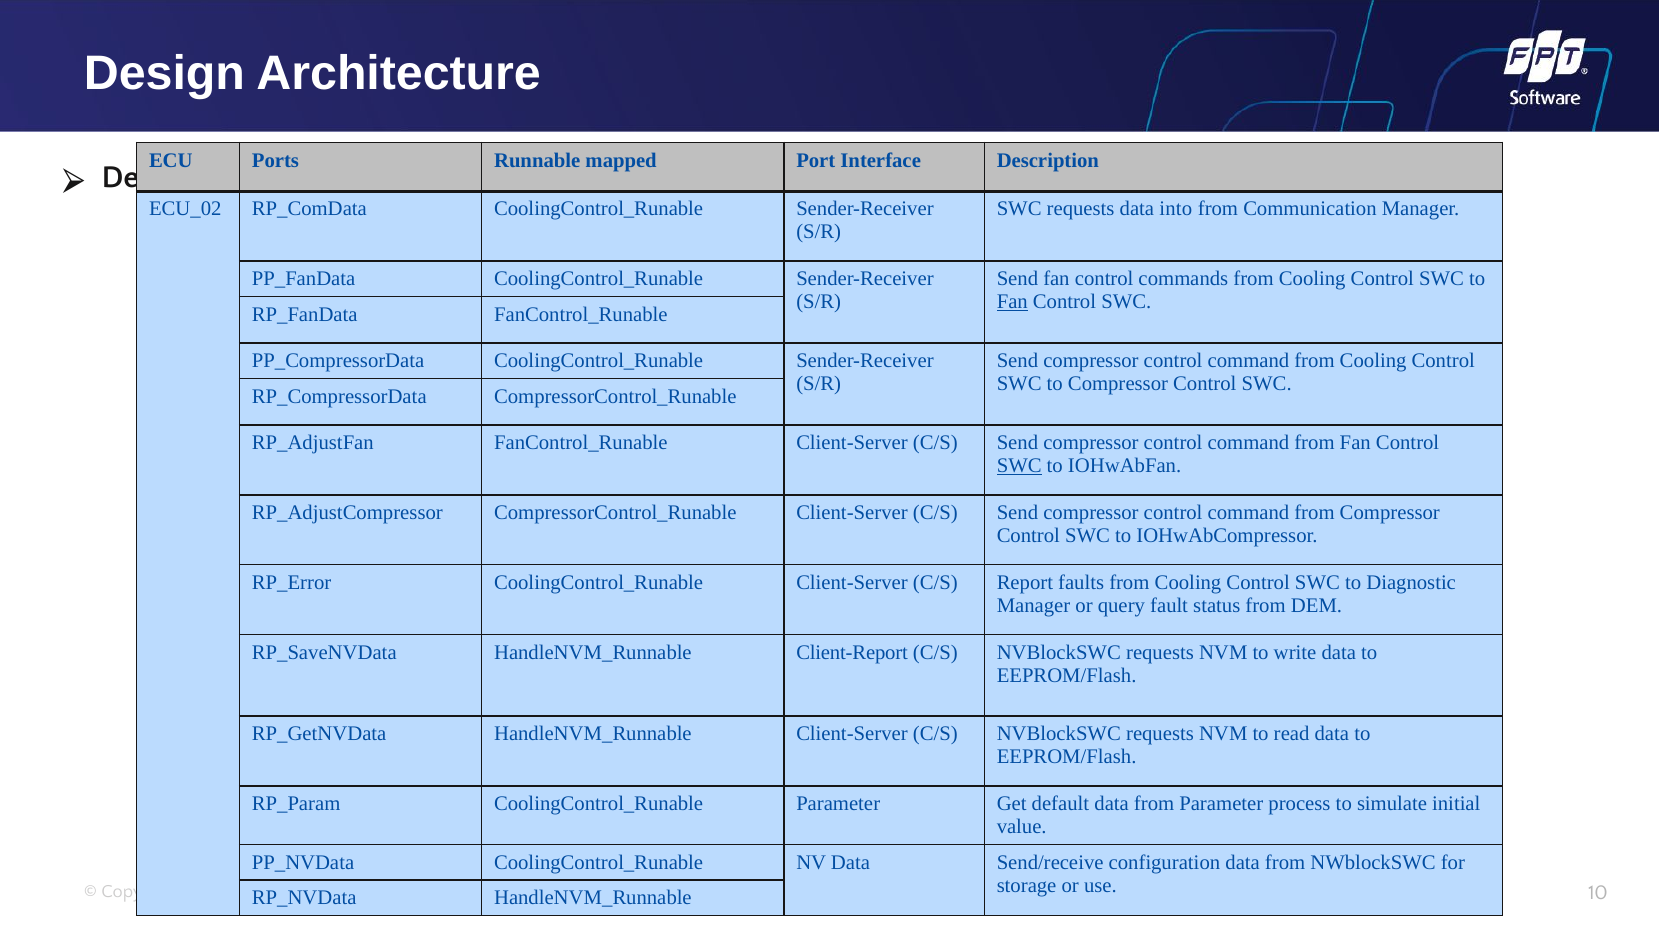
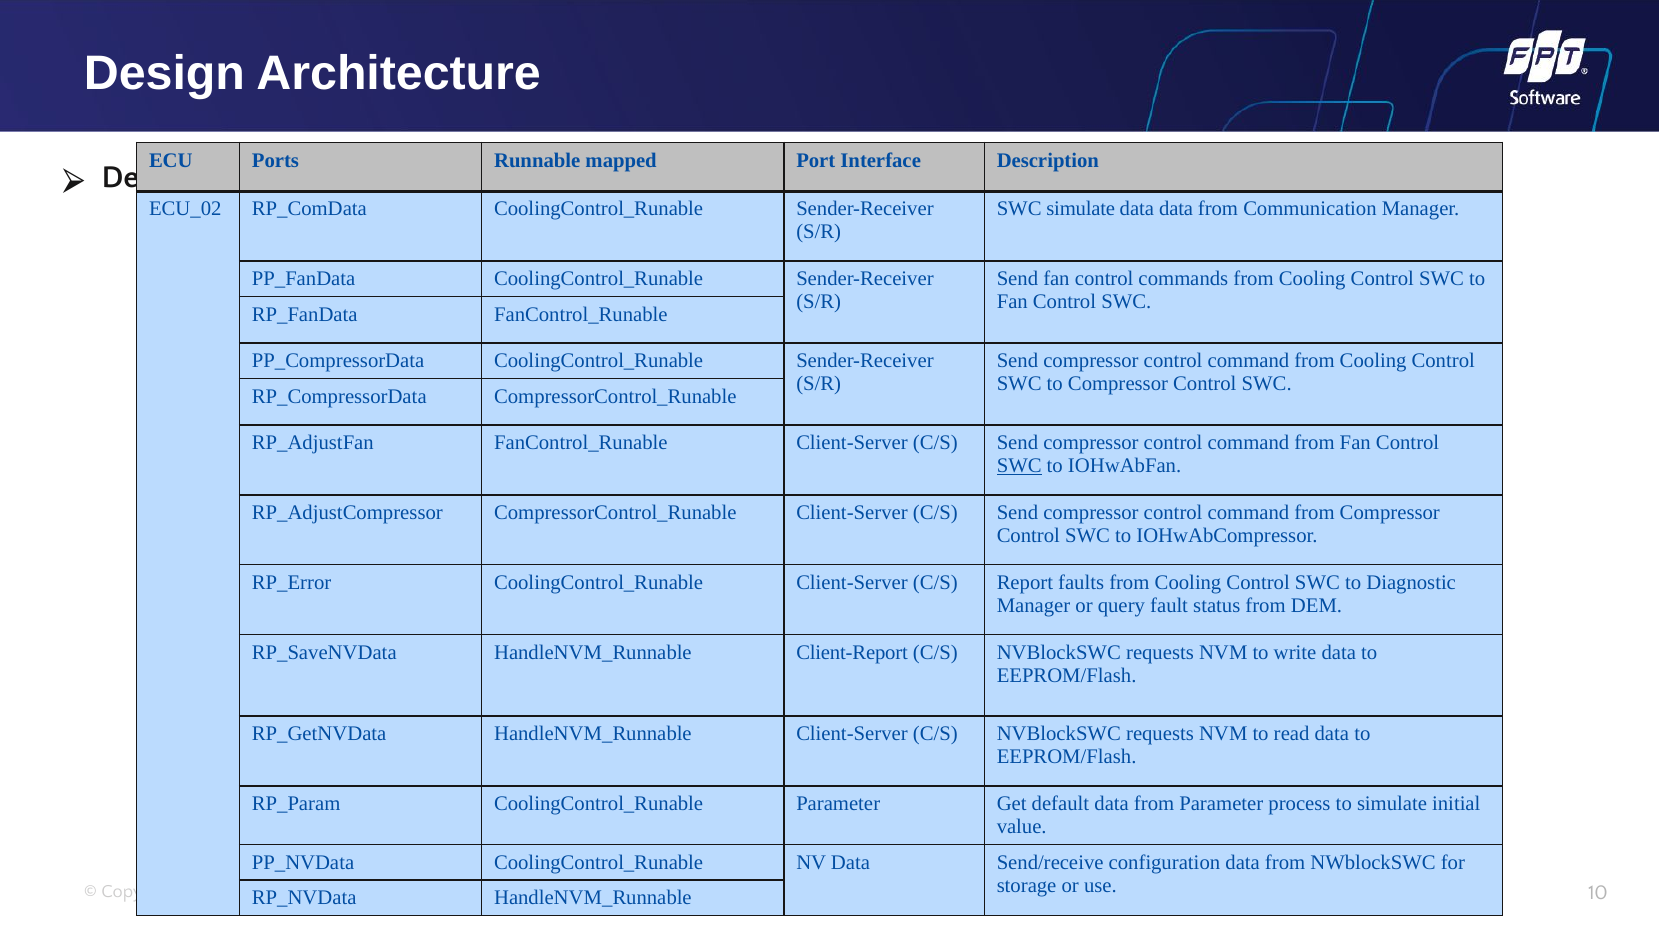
SWC requests: requests -> simulate
data into: into -> data
Fan at (1012, 302) underline: present -> none
